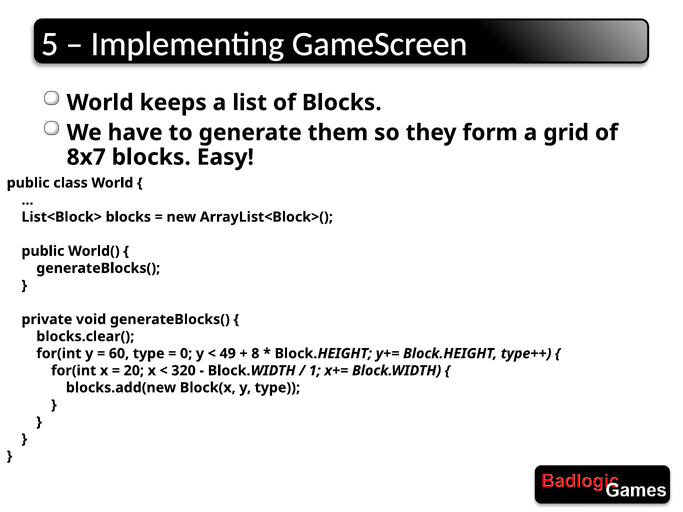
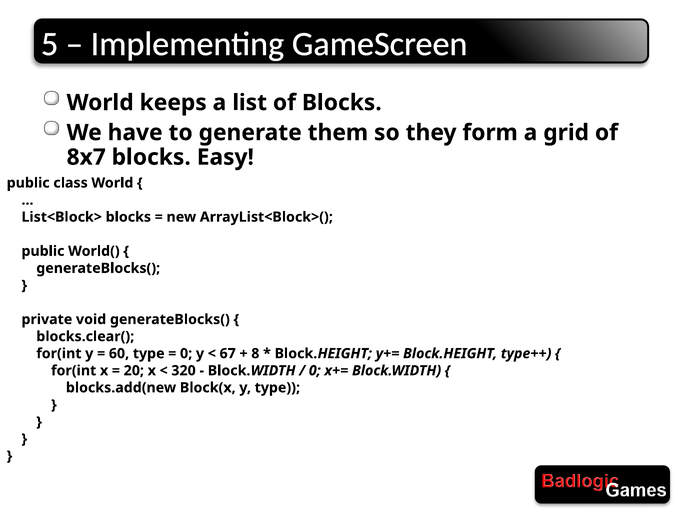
49: 49 -> 67
1 at (315, 371): 1 -> 0
